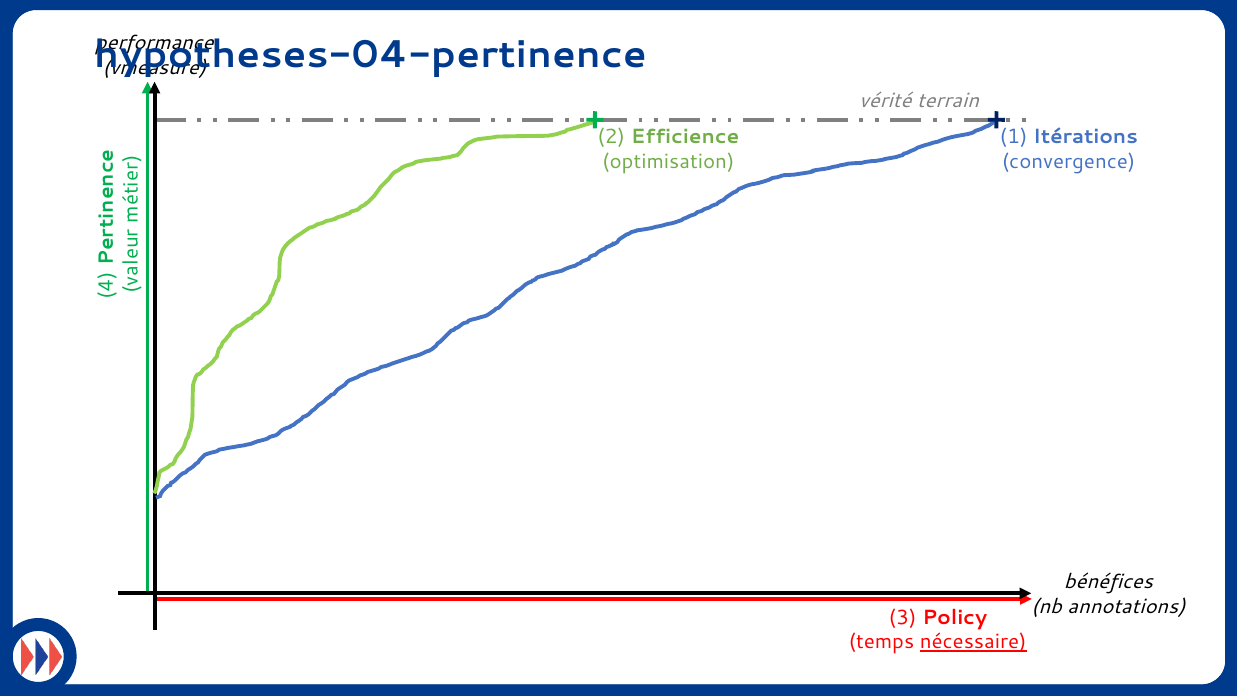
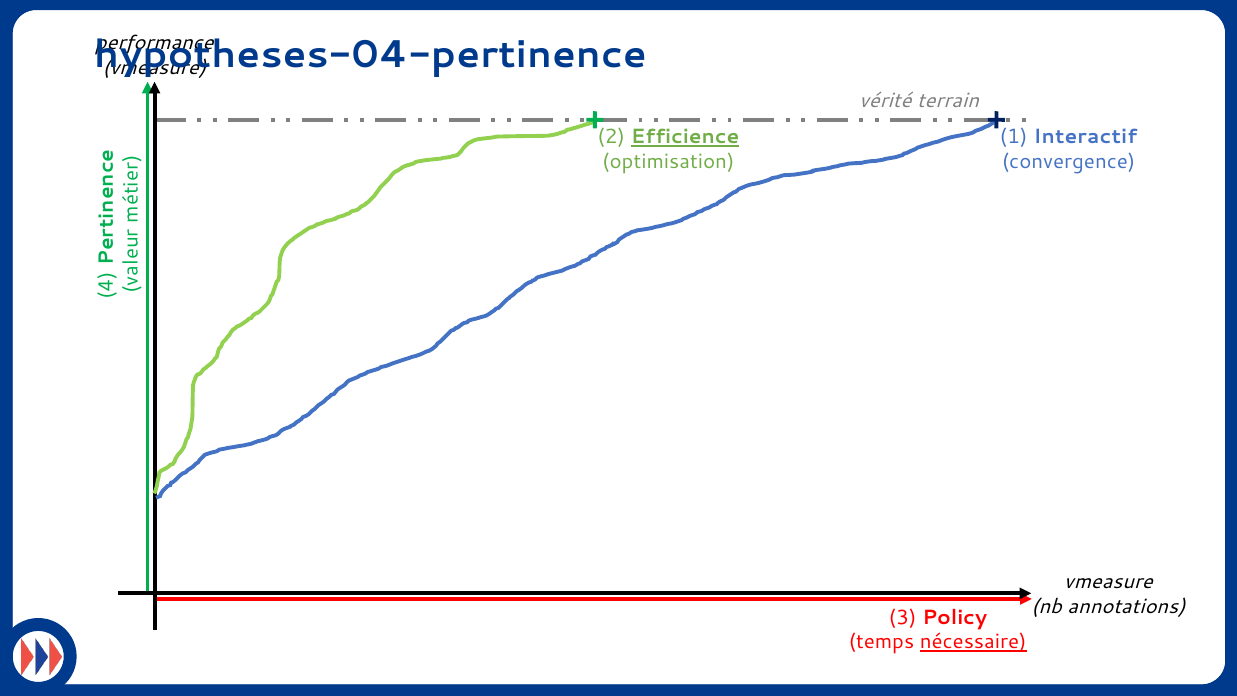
Efficience underline: none -> present
Itérations: Itérations -> Interactif
bénéfices at (1108, 582): bénéfices -> vmeasure
